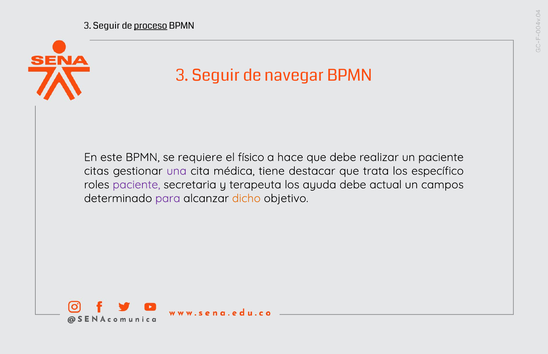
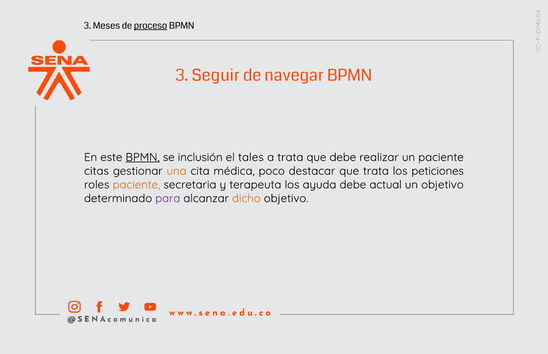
Seguir at (106, 26): Seguir -> Meses
BPMN at (143, 157) underline: none -> present
requiere: requiere -> inclusión
físico: físico -> tales
a hace: hace -> trata
una colour: purple -> orange
tiene: tiene -> poco
específico: específico -> peticiones
paciente at (136, 185) colour: purple -> orange
un campos: campos -> objetivo
